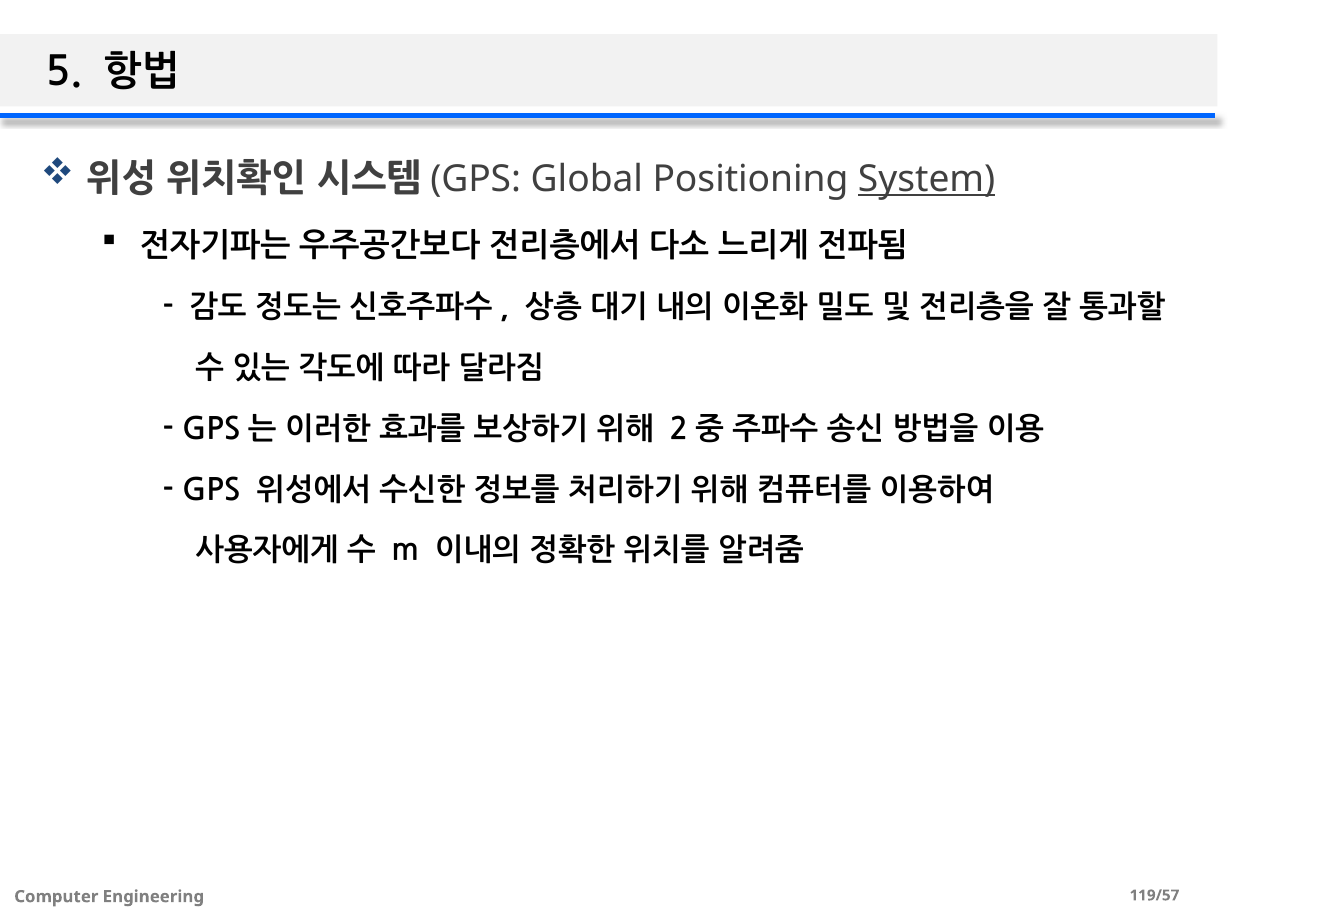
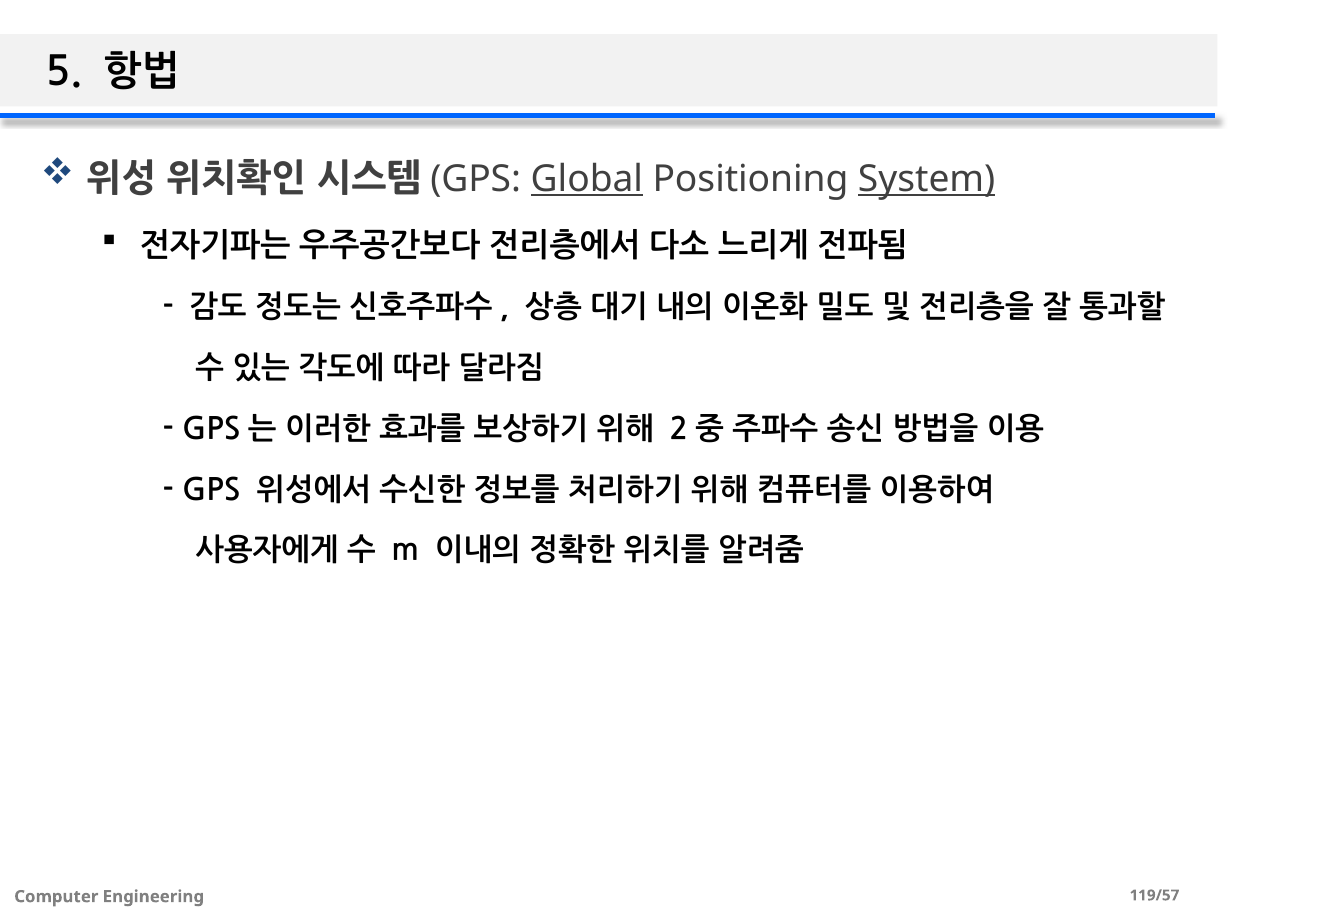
Global underline: none -> present
